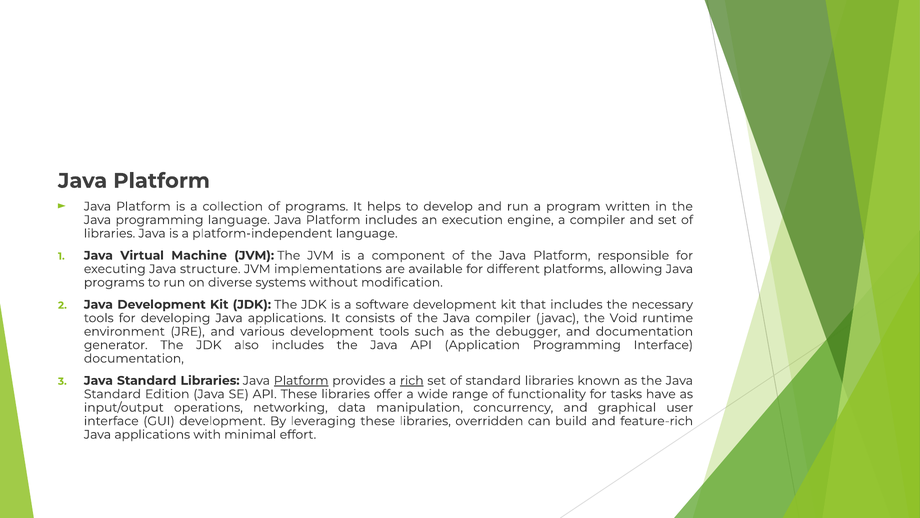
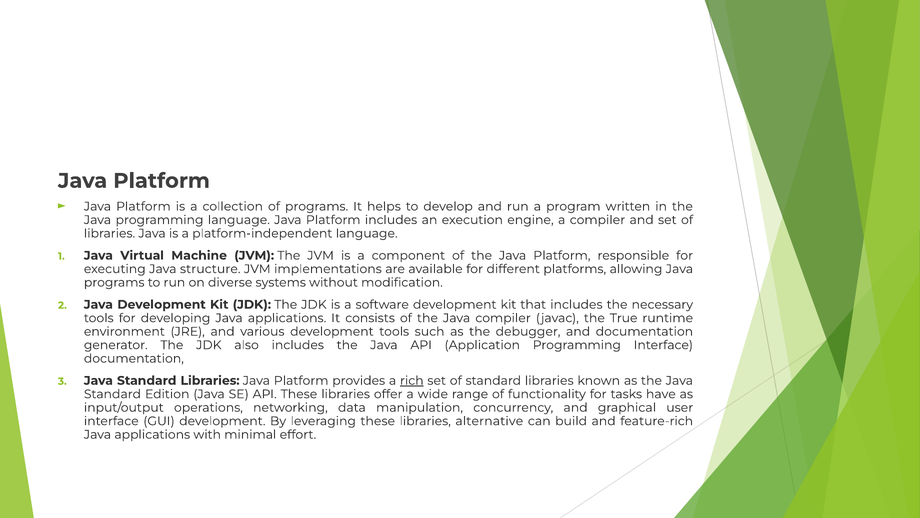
Void: Void -> True
Platform at (301, 380) underline: present -> none
overridden: overridden -> alternative
